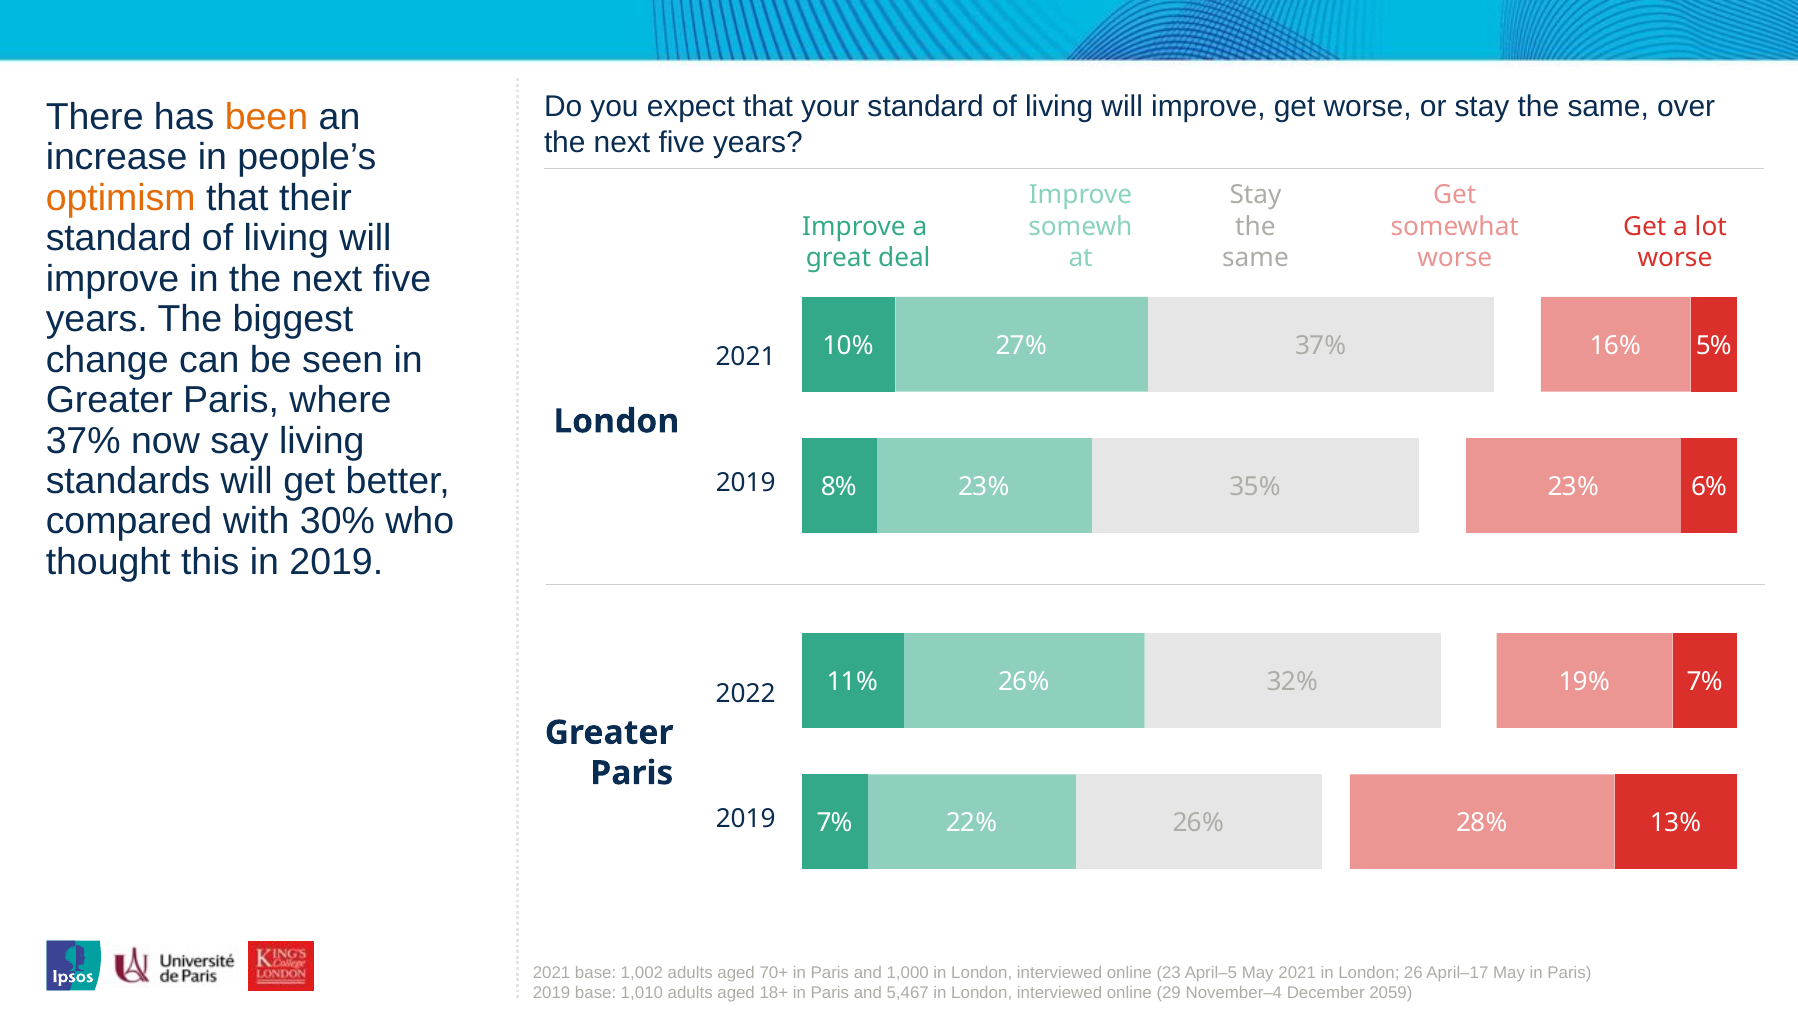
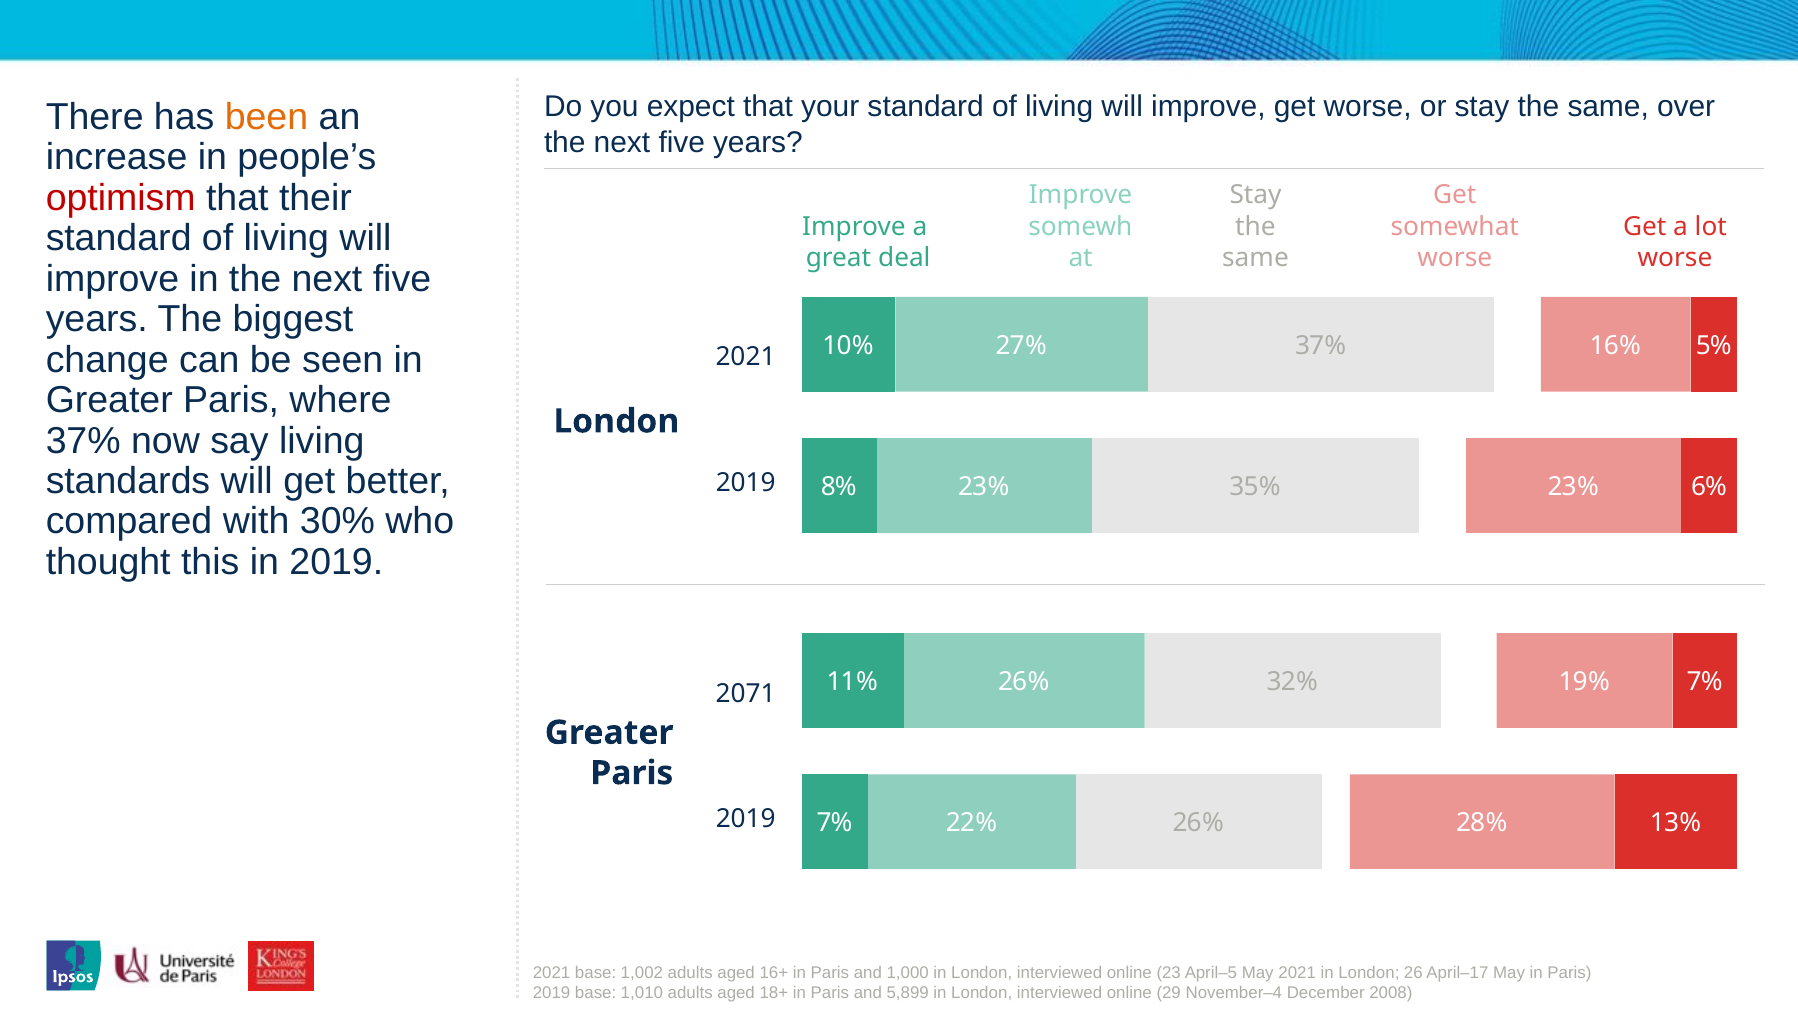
optimism colour: orange -> red
2022: 2022 -> 2071
70+: 70+ -> 16+
5,467: 5,467 -> 5,899
2059: 2059 -> 2008
